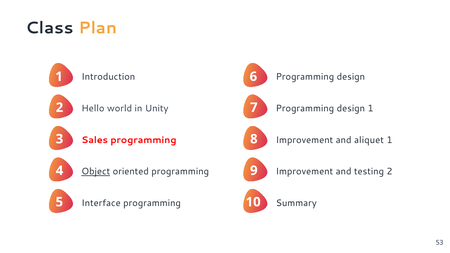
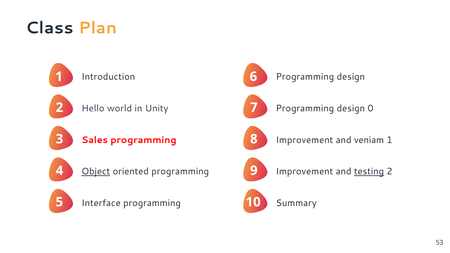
design 1: 1 -> 0
aliquet: aliquet -> veniam
testing underline: none -> present
